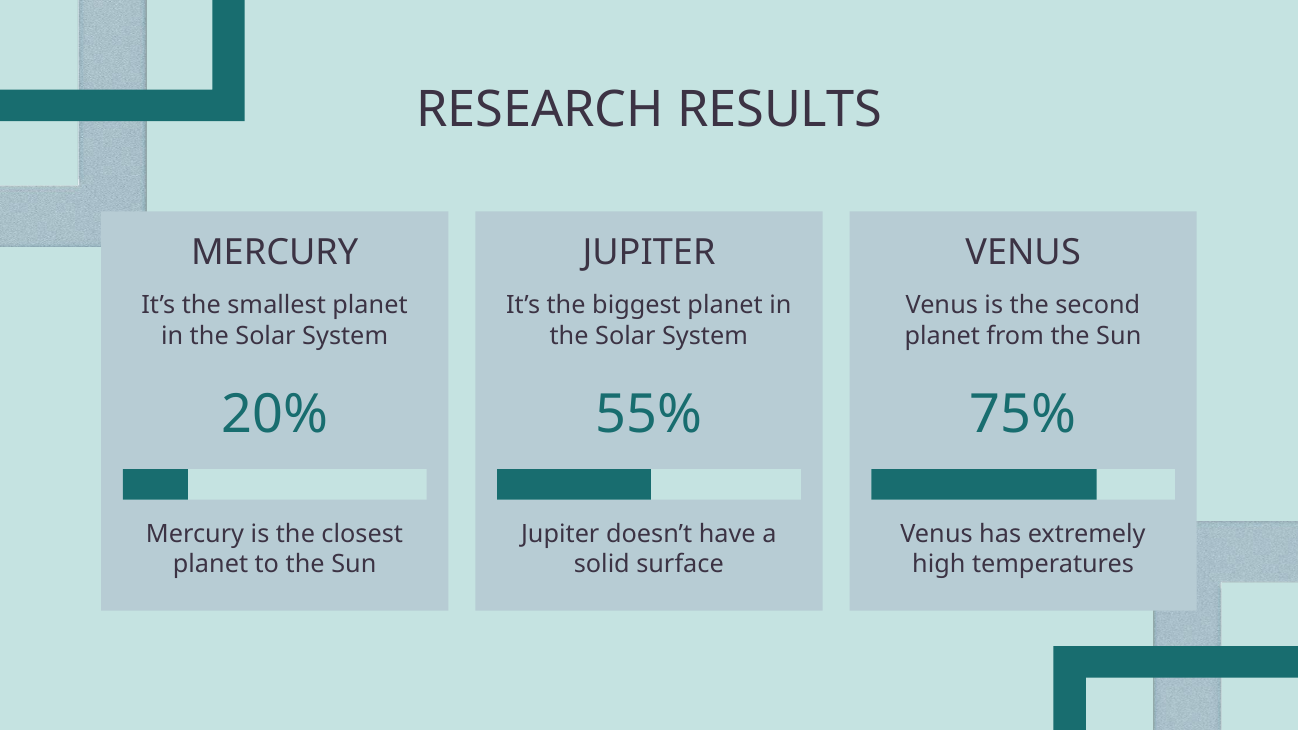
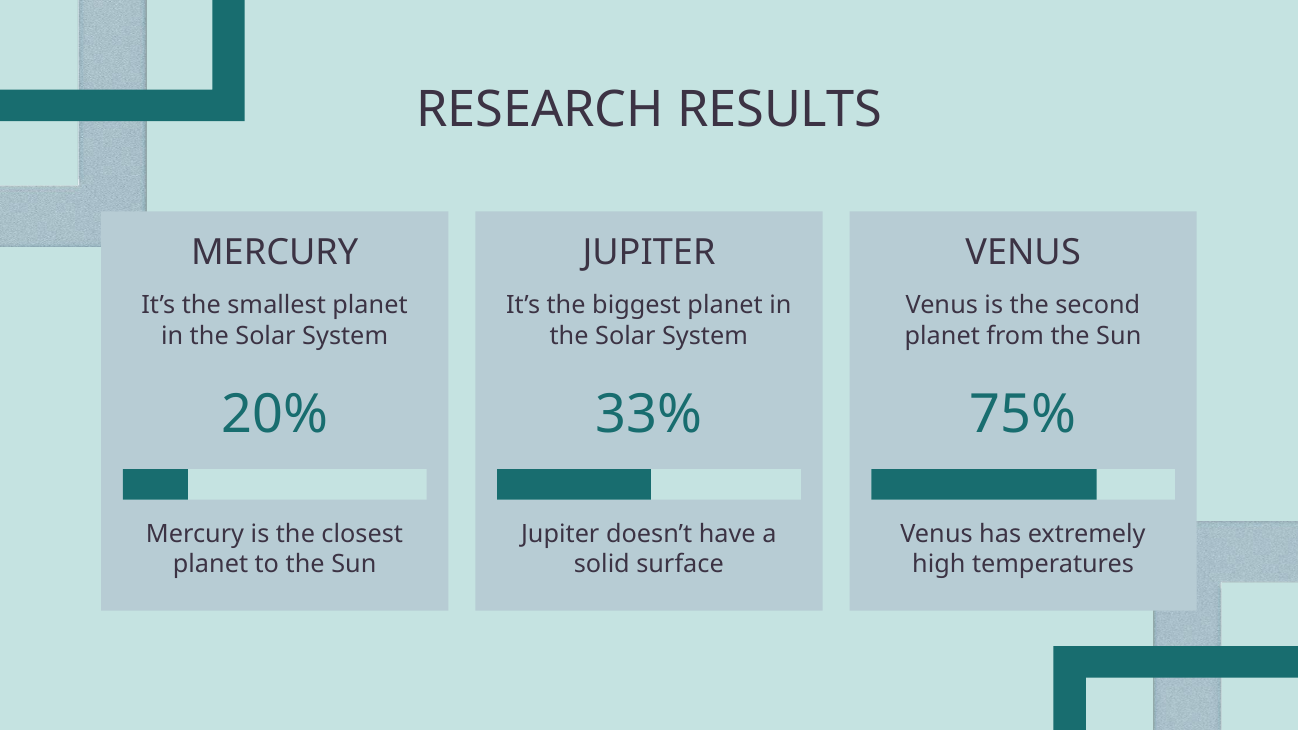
55%: 55% -> 33%
